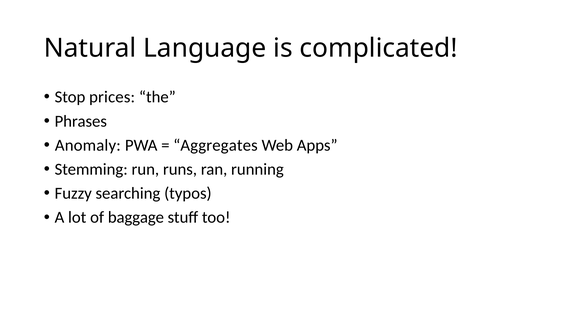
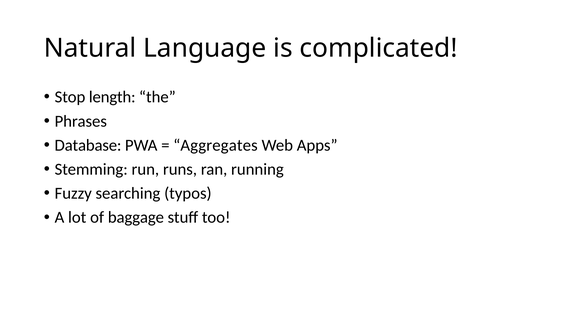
prices: prices -> length
Anomaly: Anomaly -> Database
